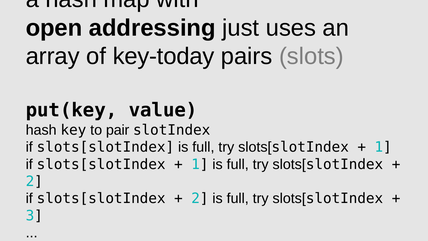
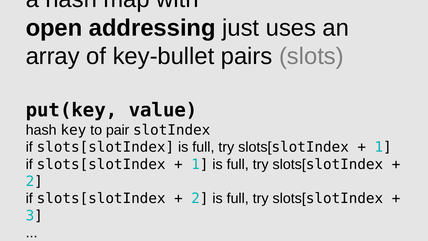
key-today: key-today -> key-bullet
